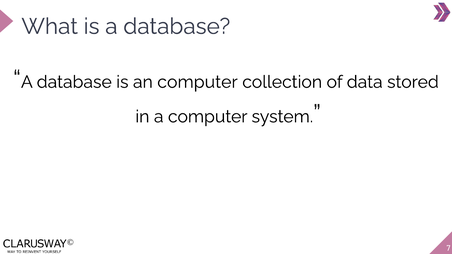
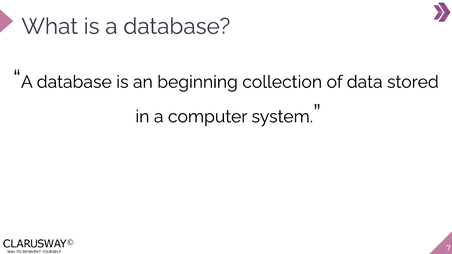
an computer: computer -> beginning
